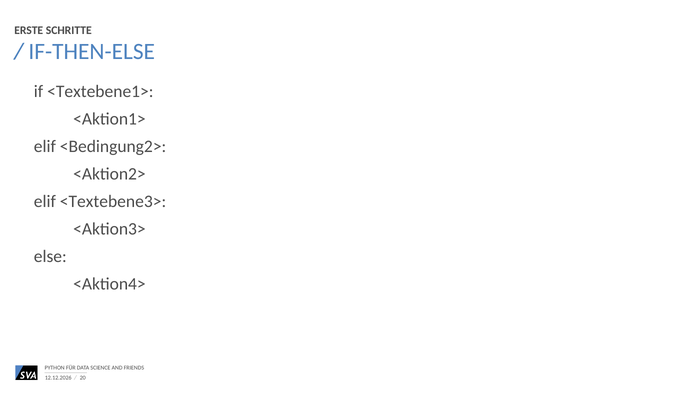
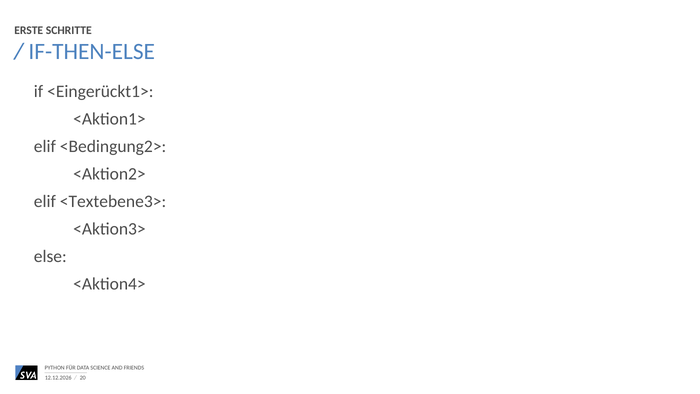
<Textebene1>: <Textebene1> -> <Eingerückt1>
